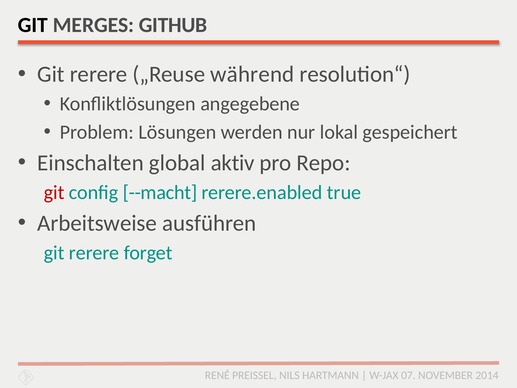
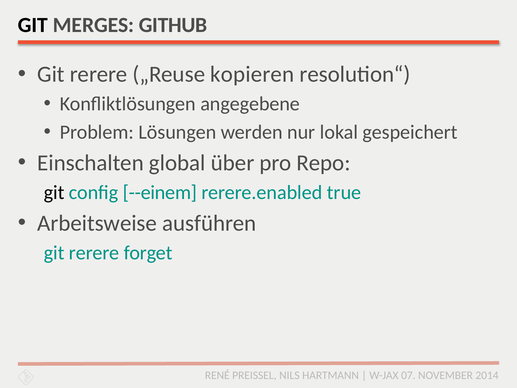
während: während -> kopieren
aktiv: aktiv -> über
git at (54, 192) colour: red -> black
--macht: --macht -> --einem
